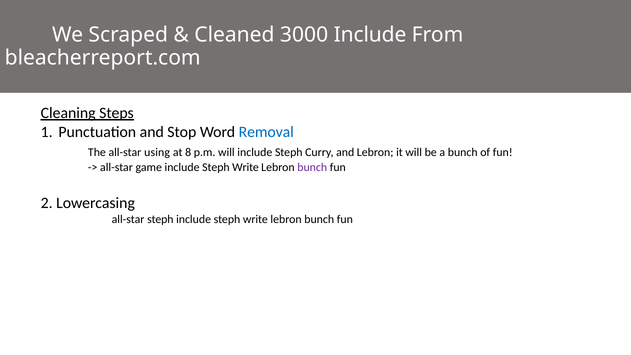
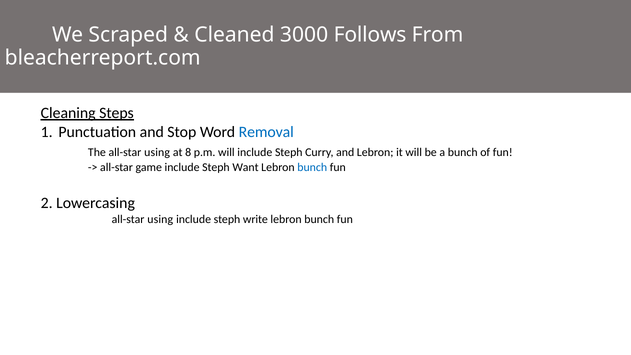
3000 Include: Include -> Follows
game include Steph Write: Write -> Want
bunch at (312, 167) colour: purple -> blue
steph at (160, 219): steph -> using
